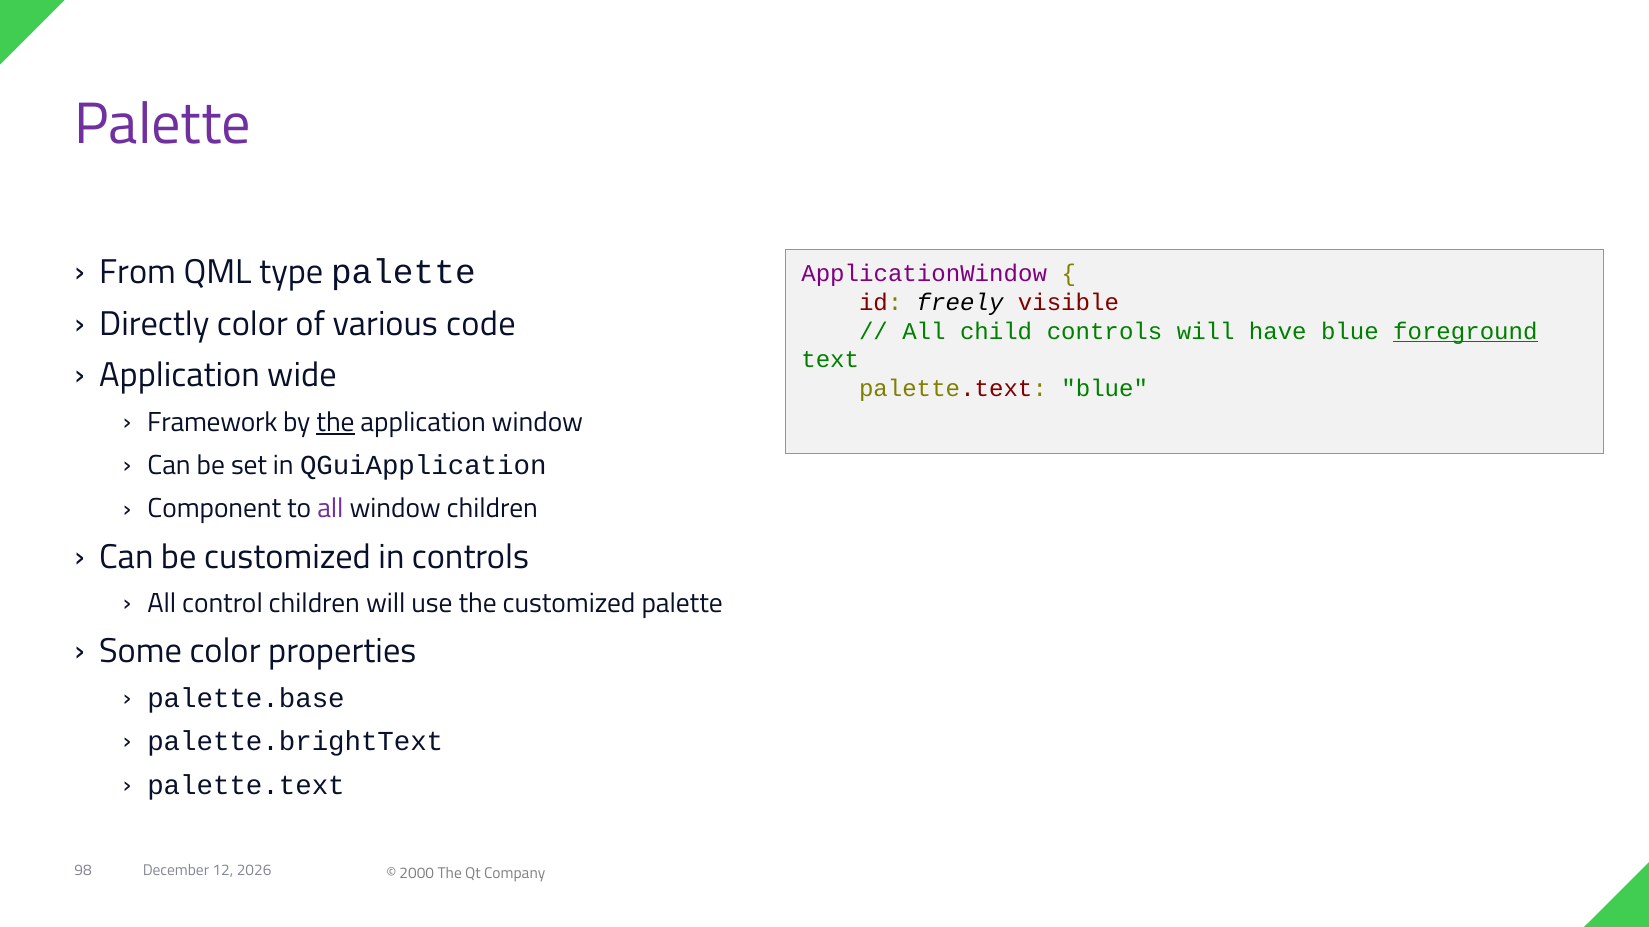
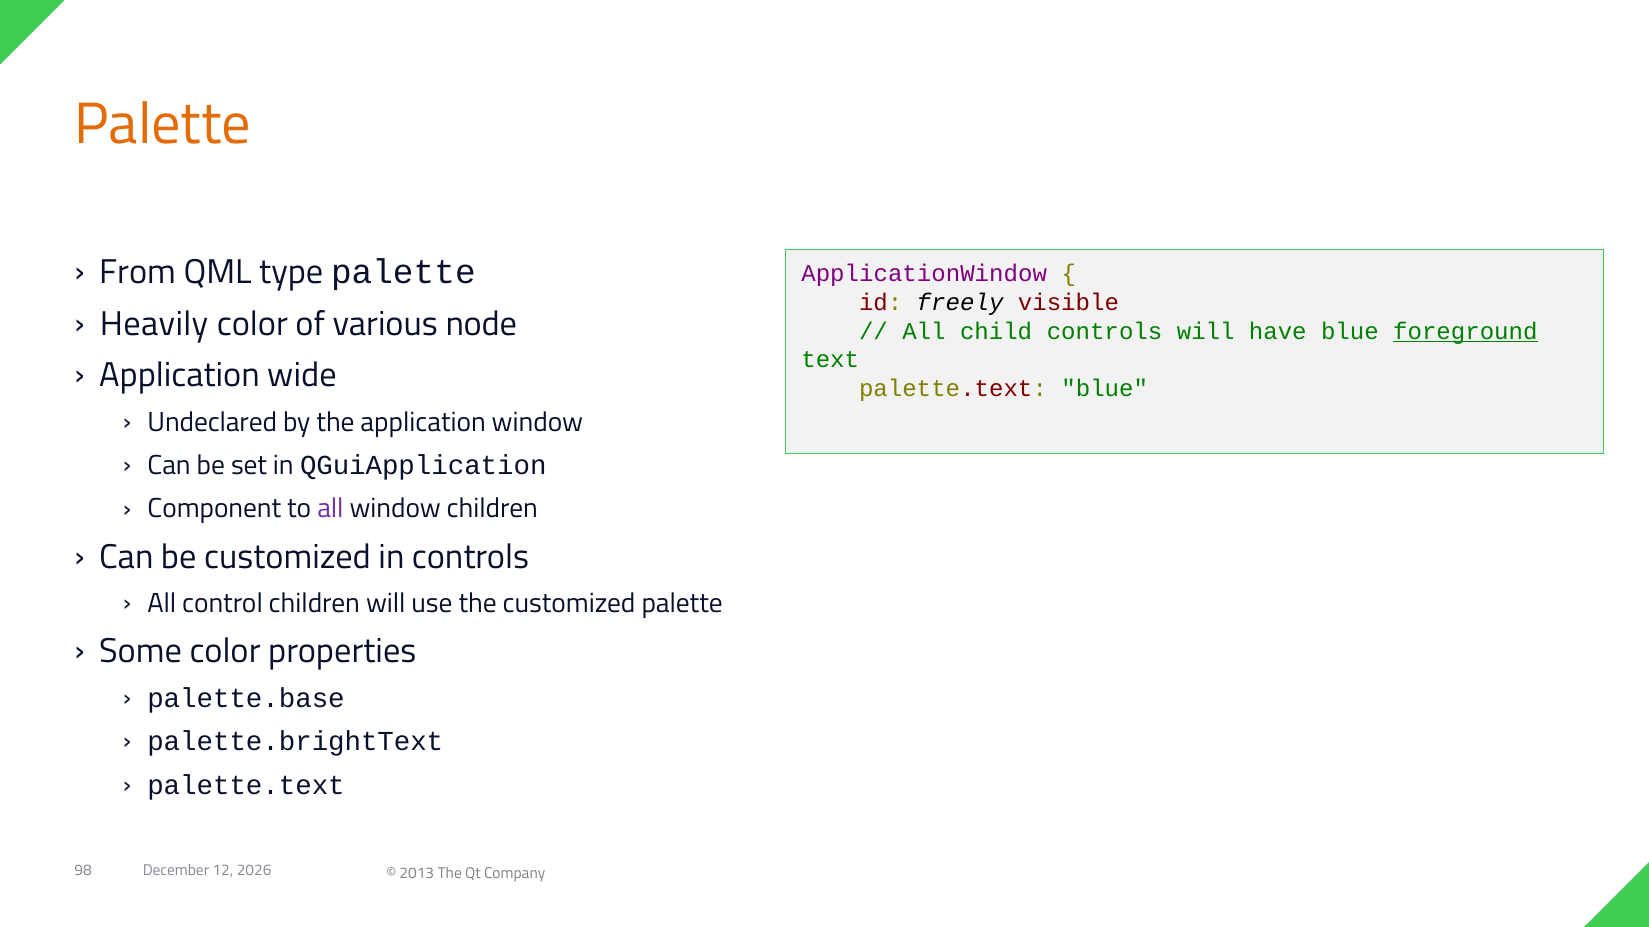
Palette at (163, 125) colour: purple -> orange
Directly: Directly -> Heavily
code: code -> node
Framework: Framework -> Undeclared
the at (336, 423) underline: present -> none
2000: 2000 -> 2013
